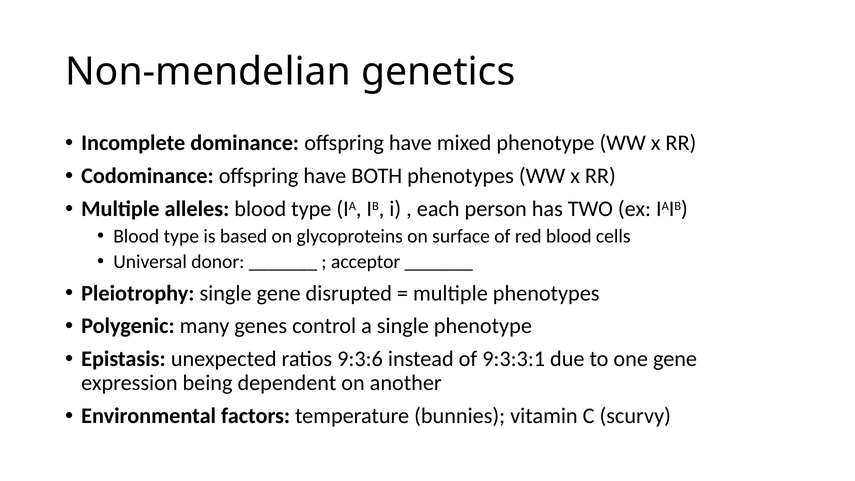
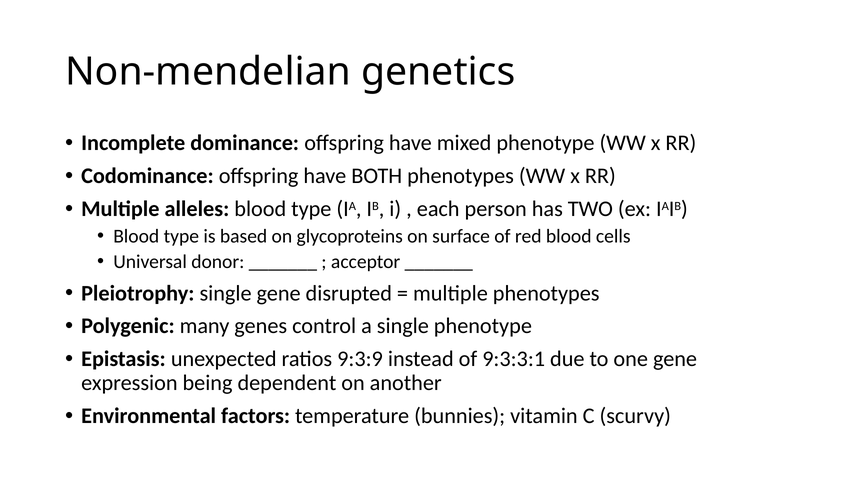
9:3:6: 9:3:6 -> 9:3:9
